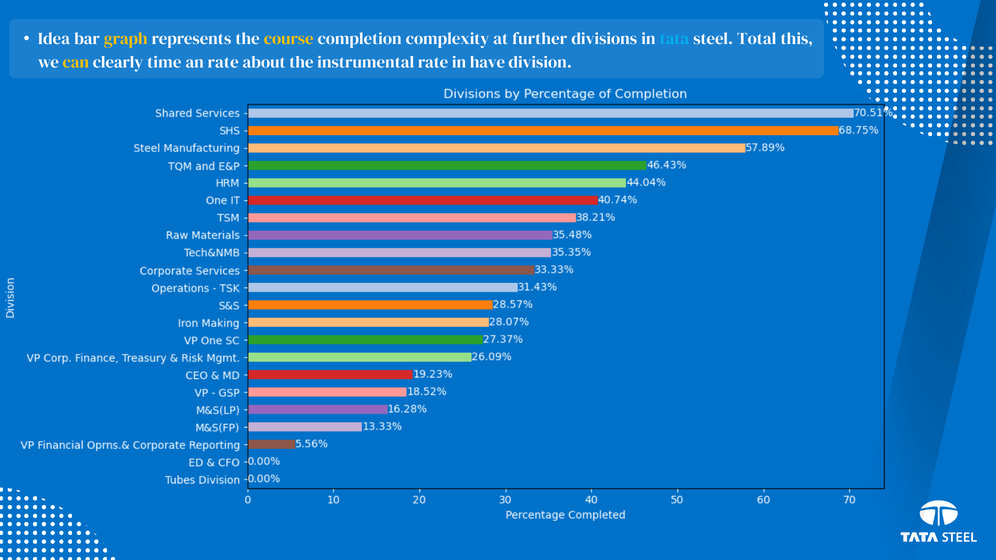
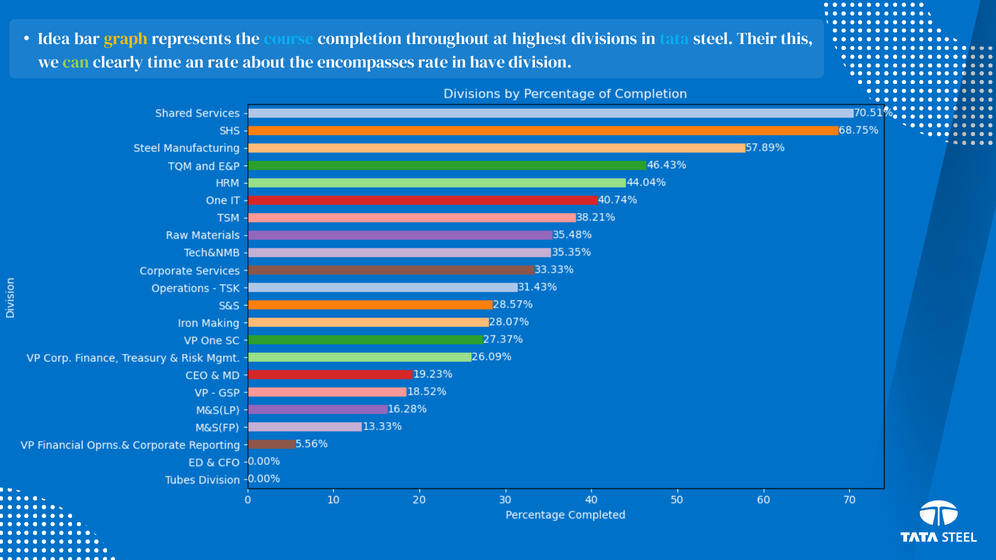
course colour: yellow -> light blue
complexity: complexity -> throughout
further: further -> highest
Total: Total -> Their
can colour: yellow -> light green
instrumental: instrumental -> encompasses
